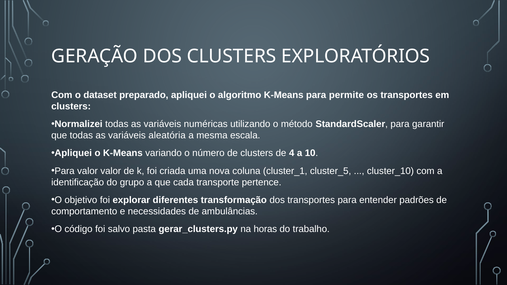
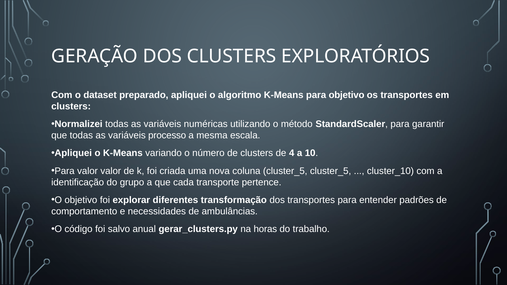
para permite: permite -> objetivo
aleatória: aleatória -> processo
coluna cluster_1: cluster_1 -> cluster_5
pasta: pasta -> anual
